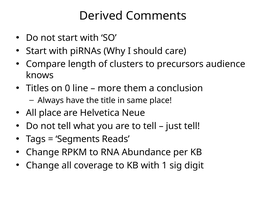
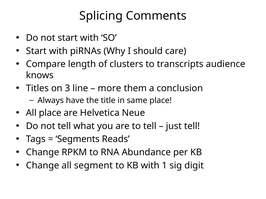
Derived: Derived -> Splicing
precursors: precursors -> transcripts
0: 0 -> 3
coverage: coverage -> segment
